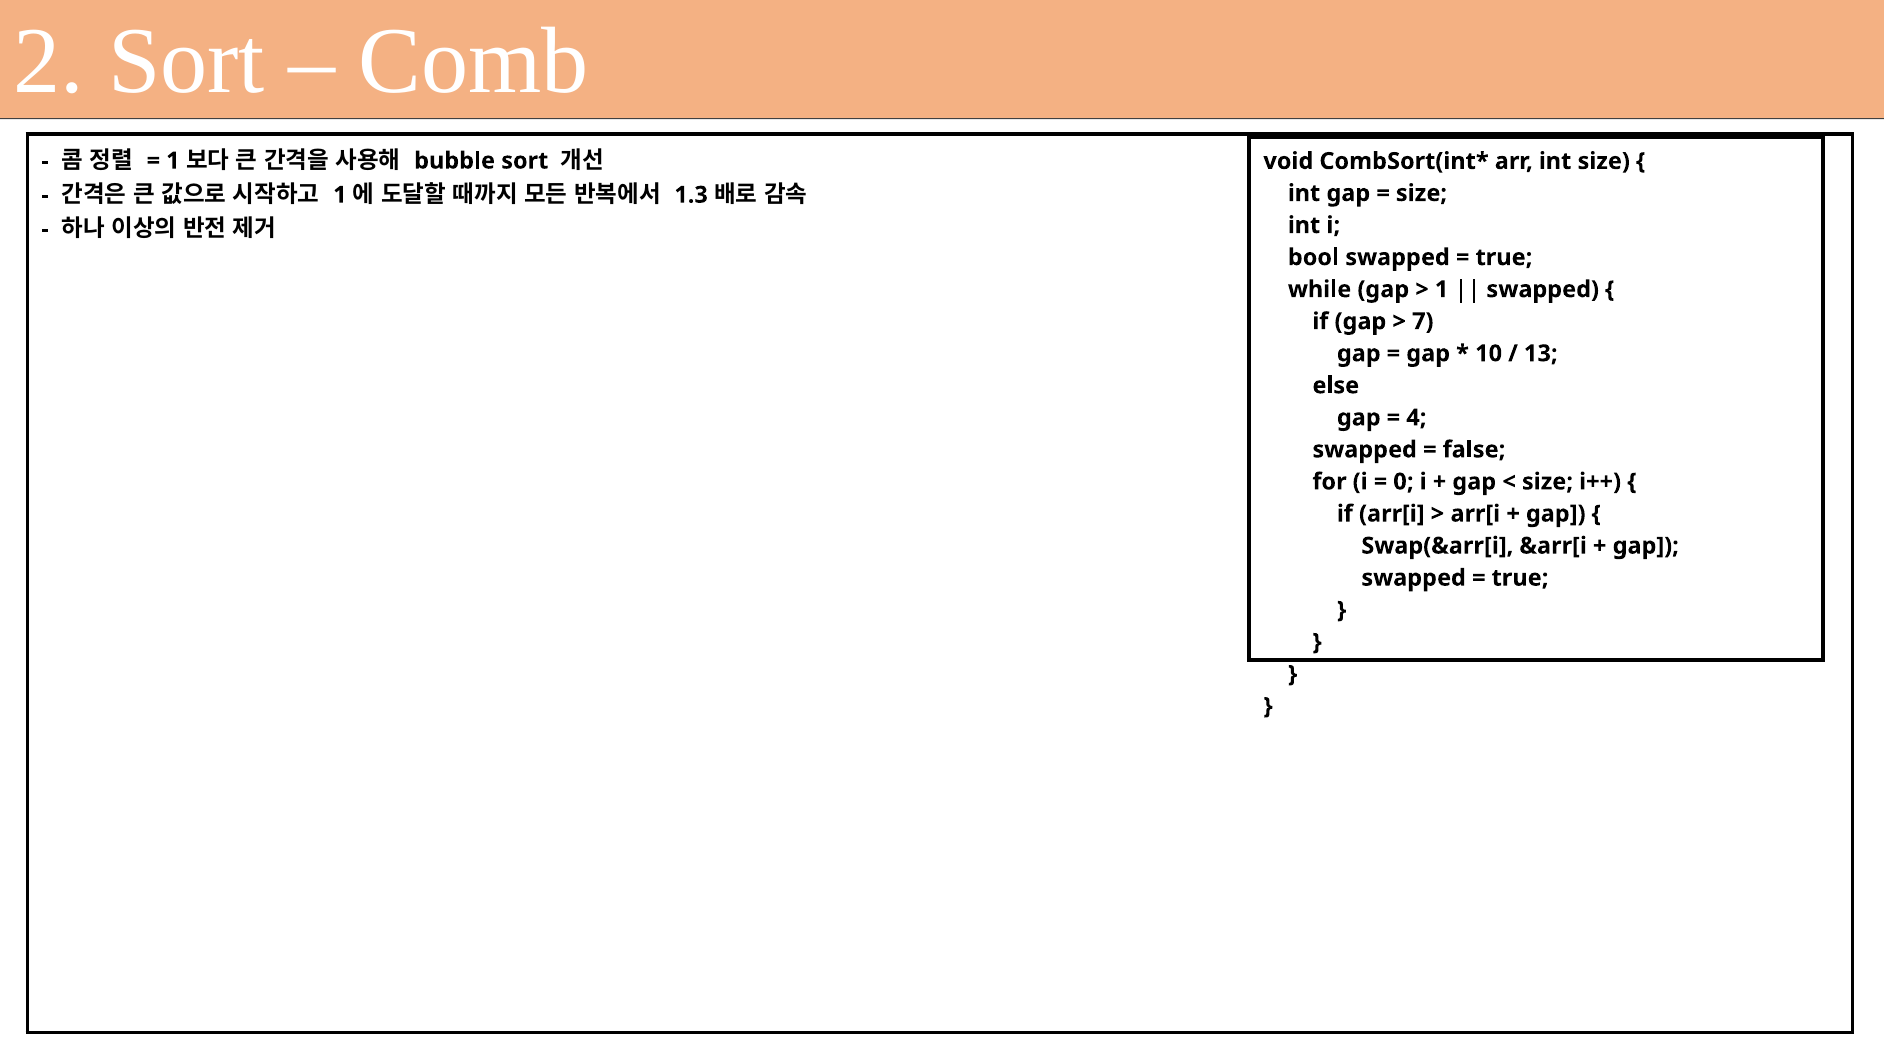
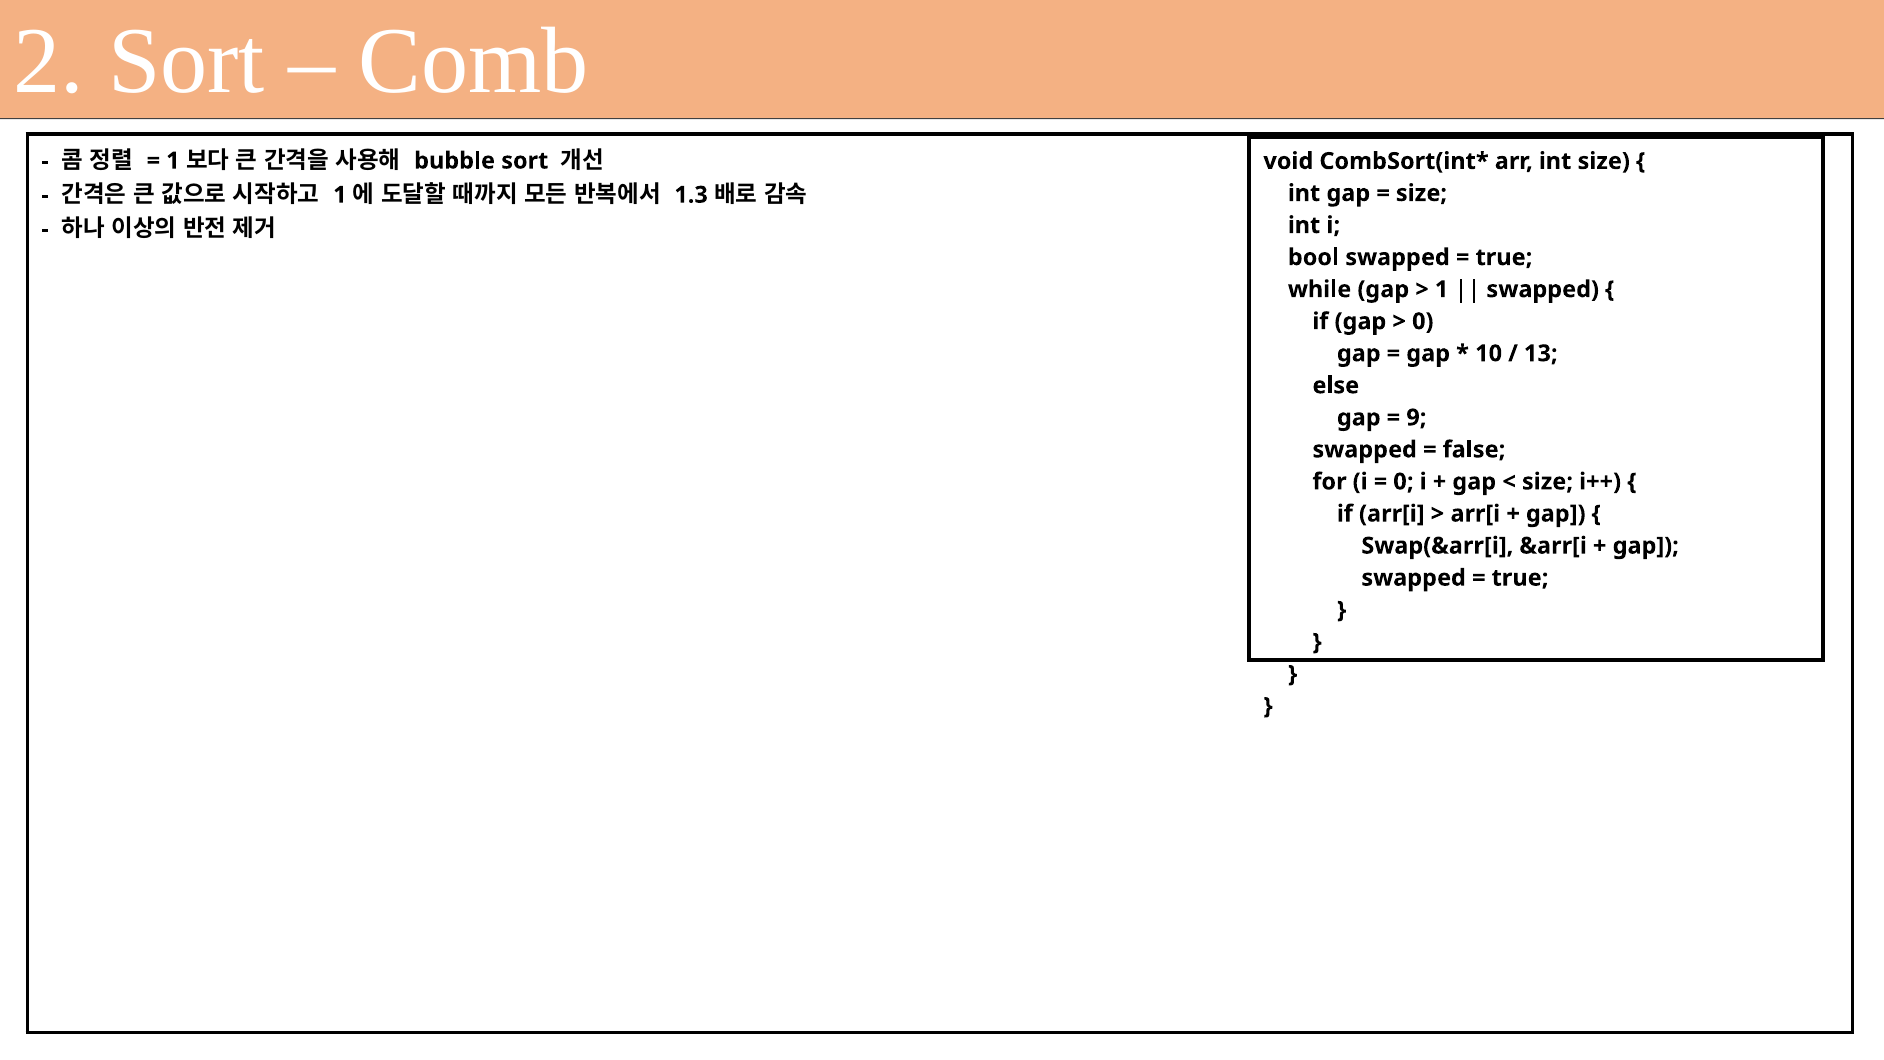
7 at (1423, 321): 7 -> 0
4: 4 -> 9
